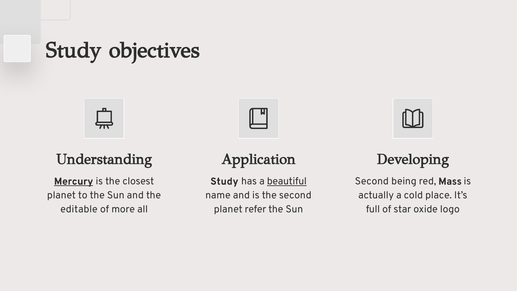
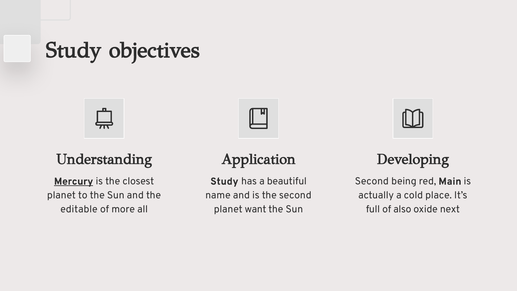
beautiful underline: present -> none
Mass: Mass -> Main
refer: refer -> want
star: star -> also
logo: logo -> next
